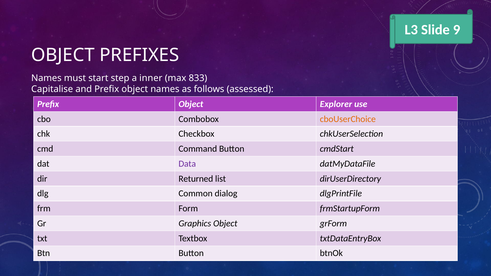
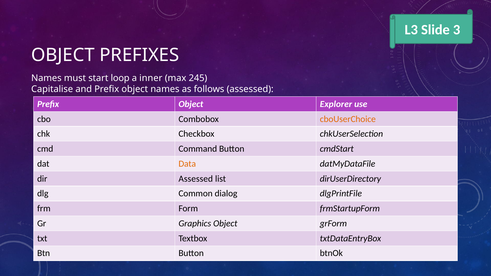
9: 9 -> 3
step: step -> loop
833: 833 -> 245
Data colour: purple -> orange
dir Returned: Returned -> Assessed
